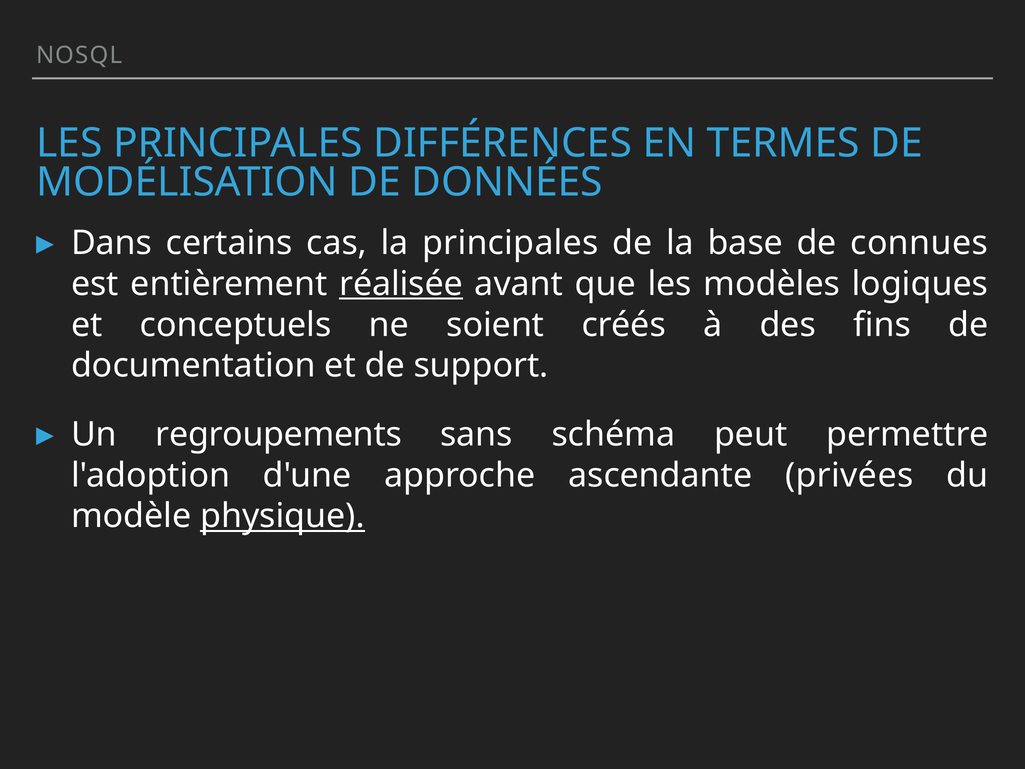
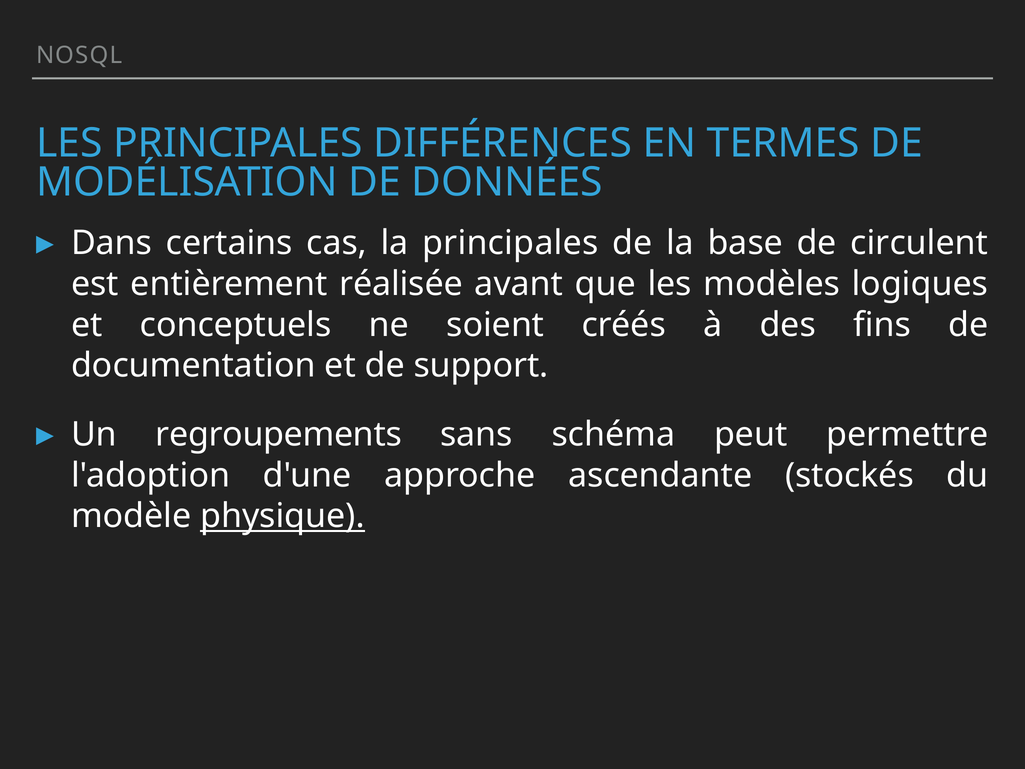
connues: connues -> circulent
réalisée underline: present -> none
privées: privées -> stockés
